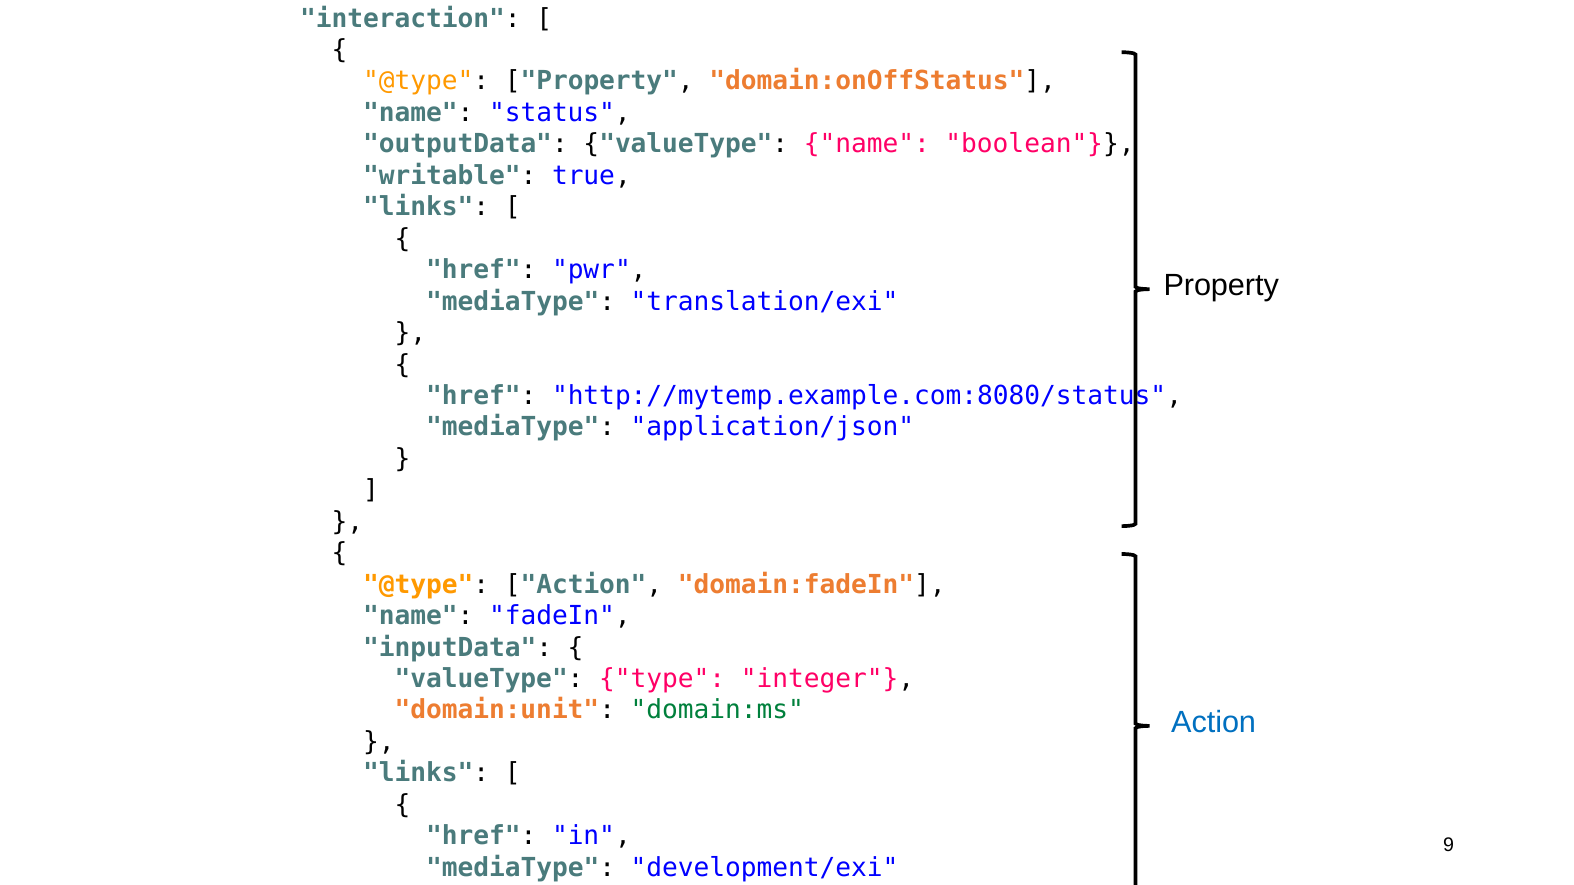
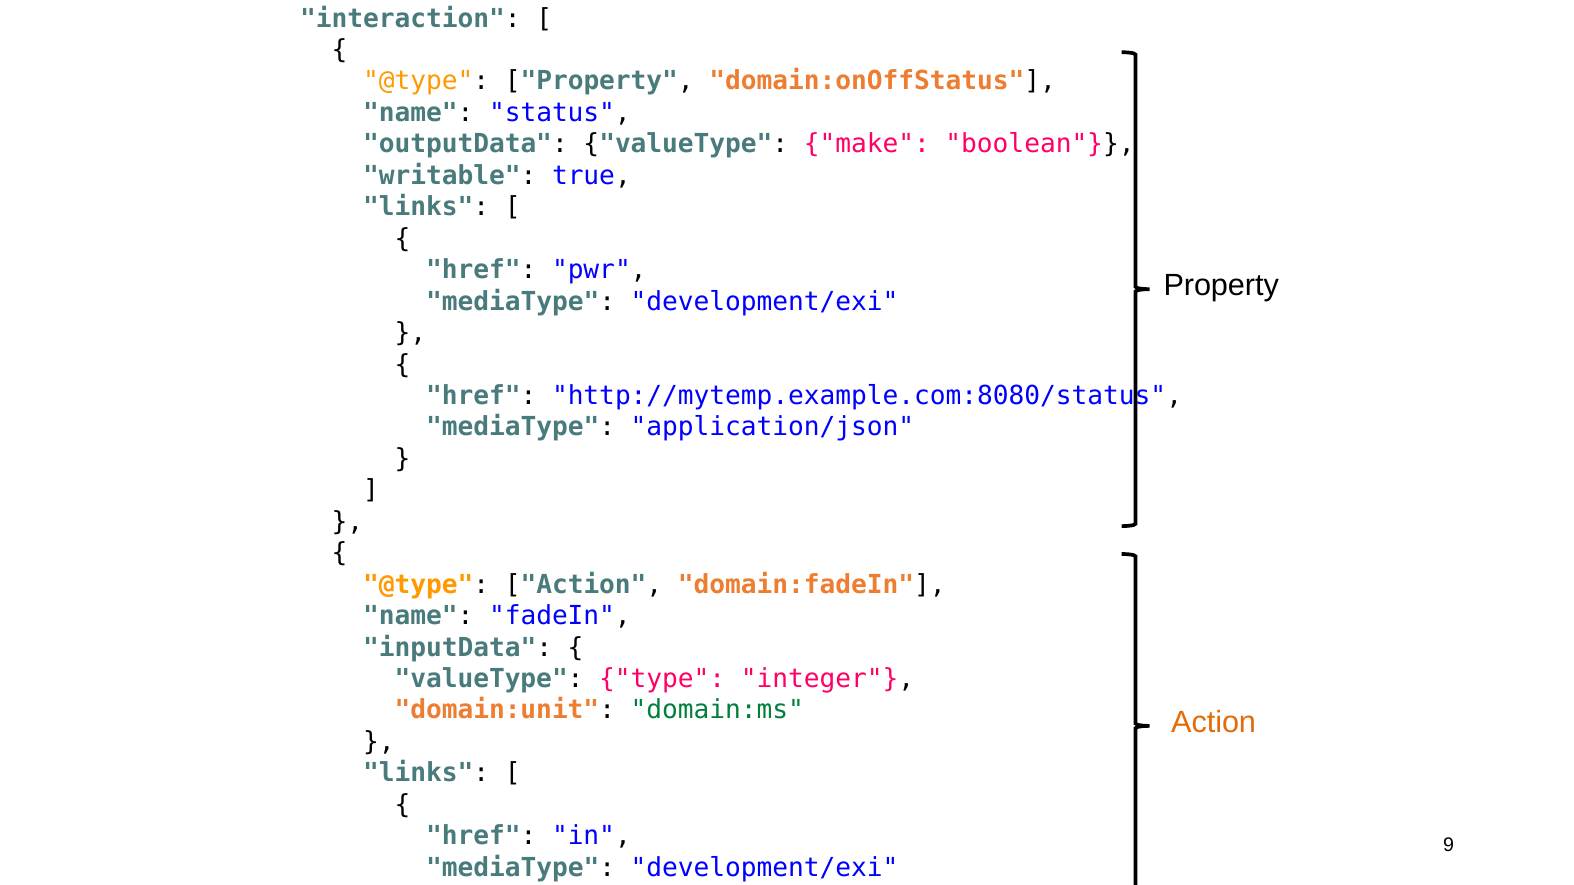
valueType name: name -> make
translation/exi at (765, 302): translation/exi -> development/exi
Action at (1214, 723) colour: blue -> orange
